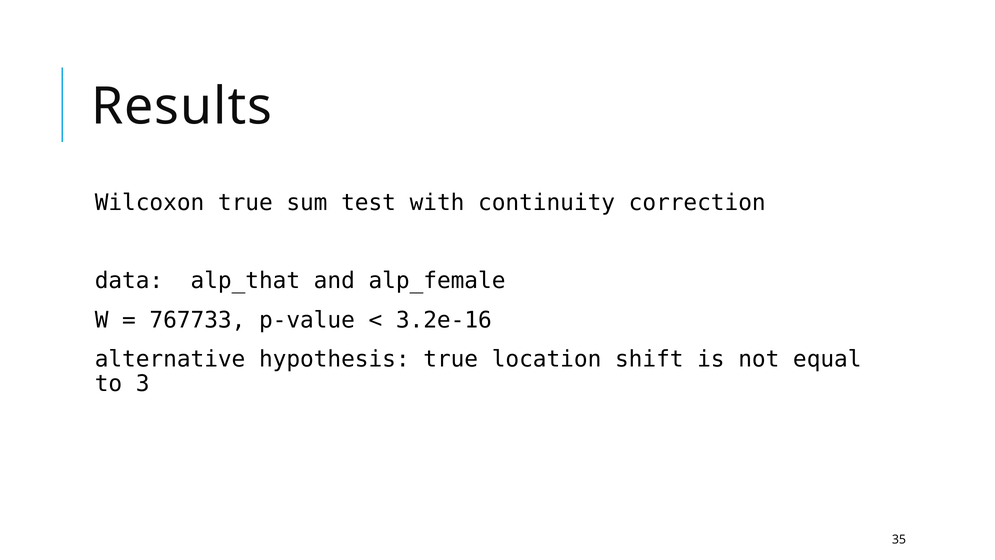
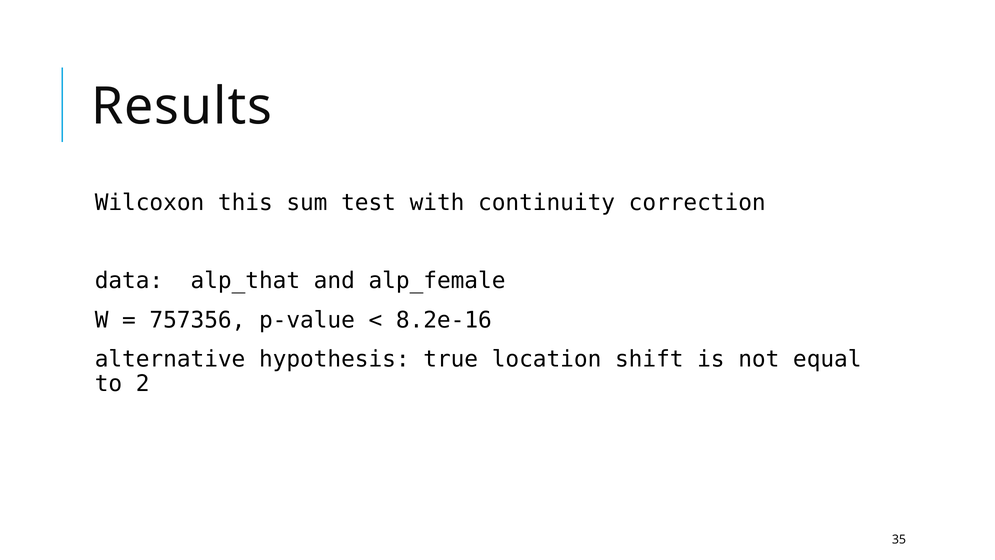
Wilcoxon true: true -> this
767733: 767733 -> 757356
3.2e-16: 3.2e-16 -> 8.2e-16
3: 3 -> 2
